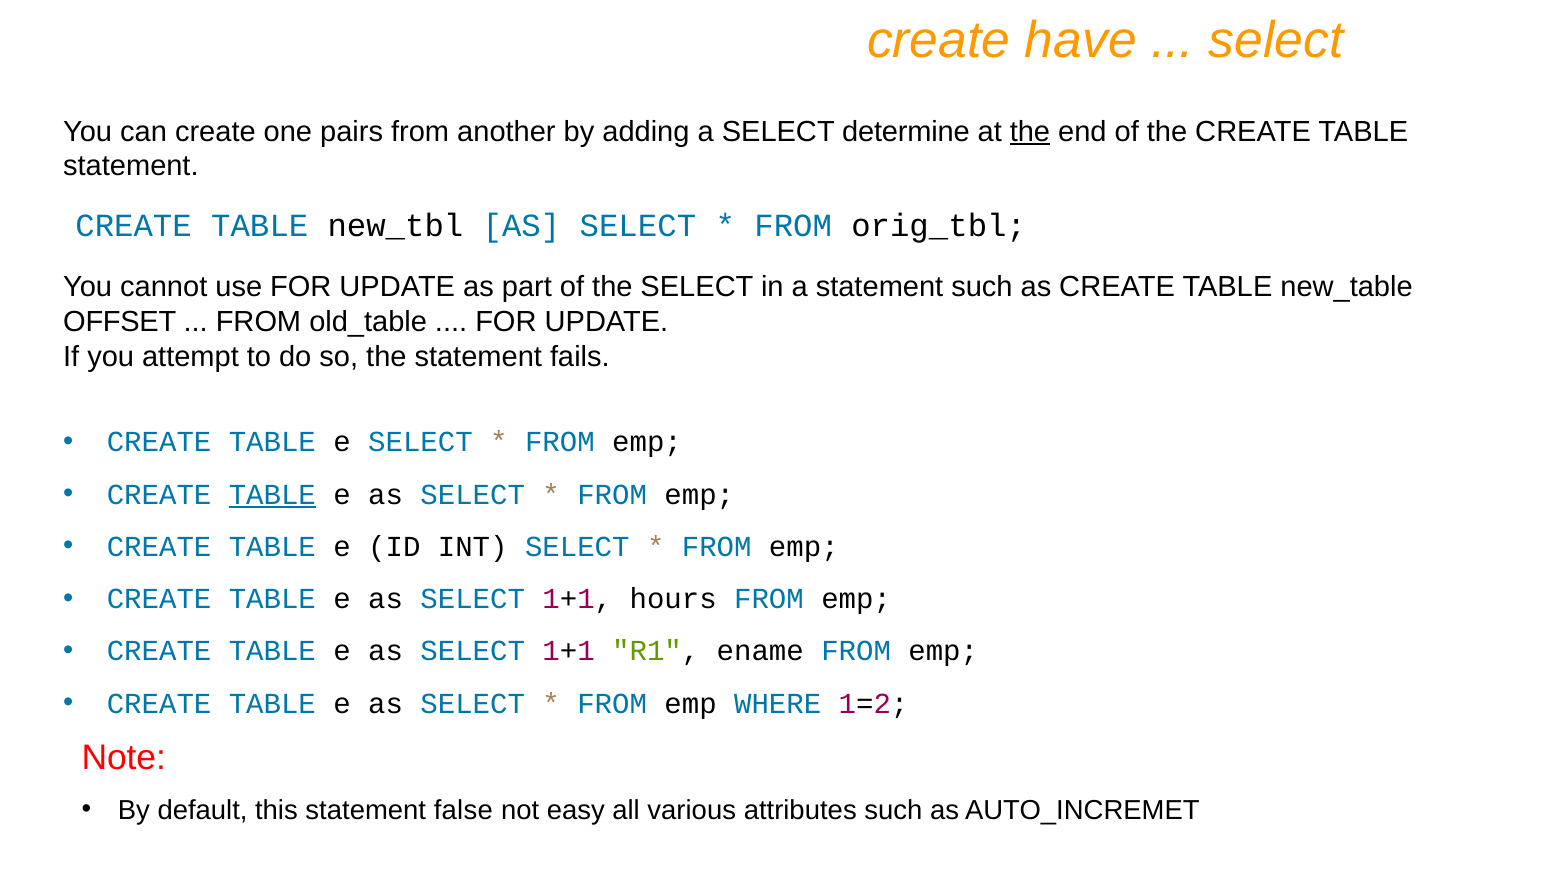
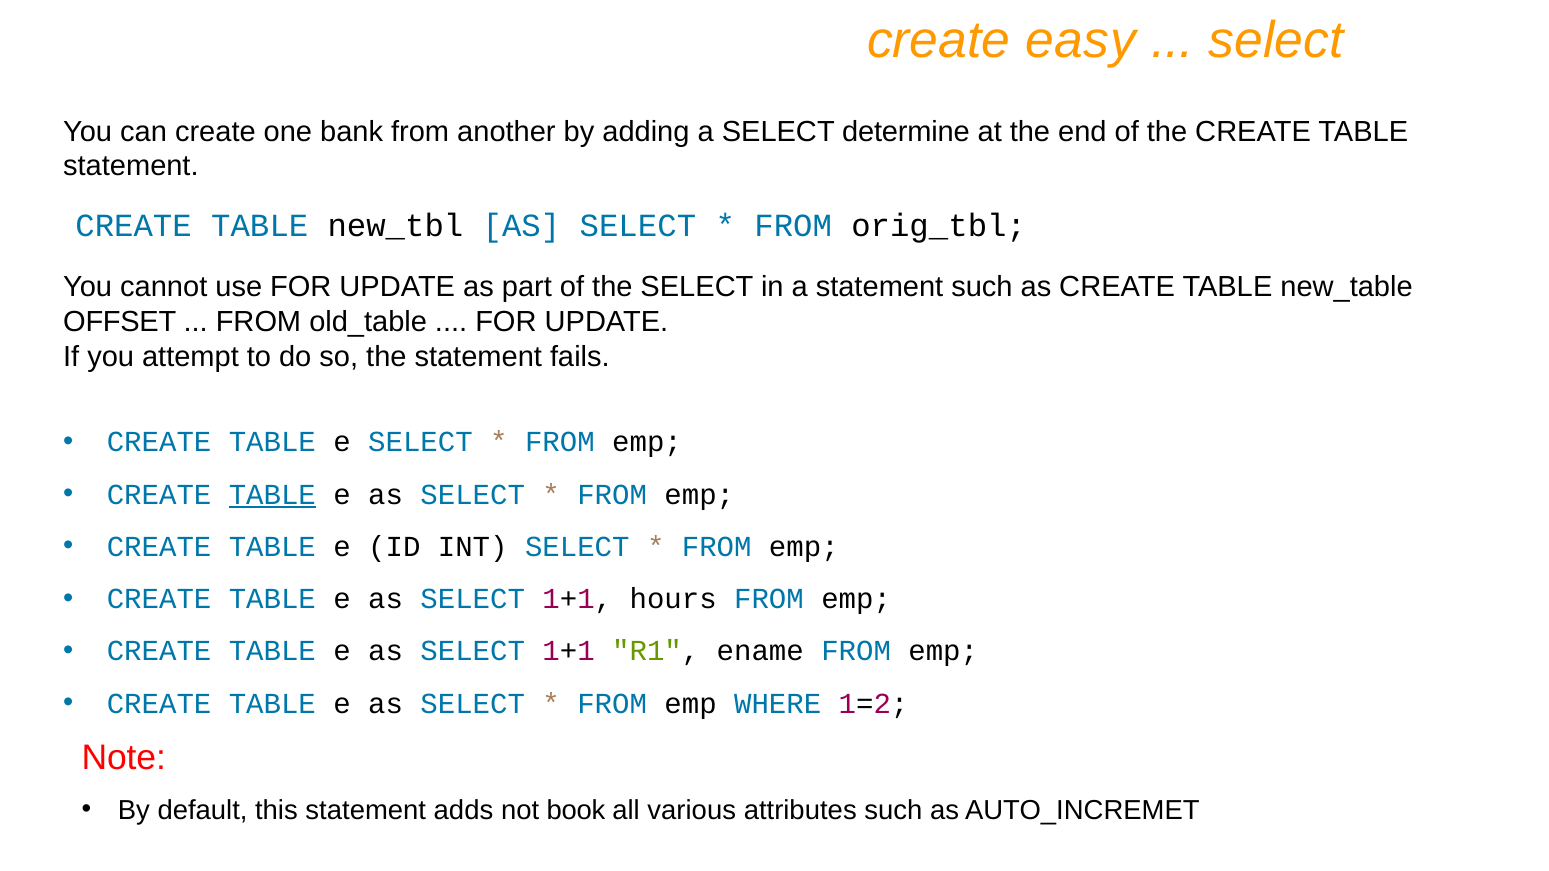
have: have -> easy
pairs: pairs -> bank
the at (1030, 132) underline: present -> none
false: false -> adds
easy: easy -> book
